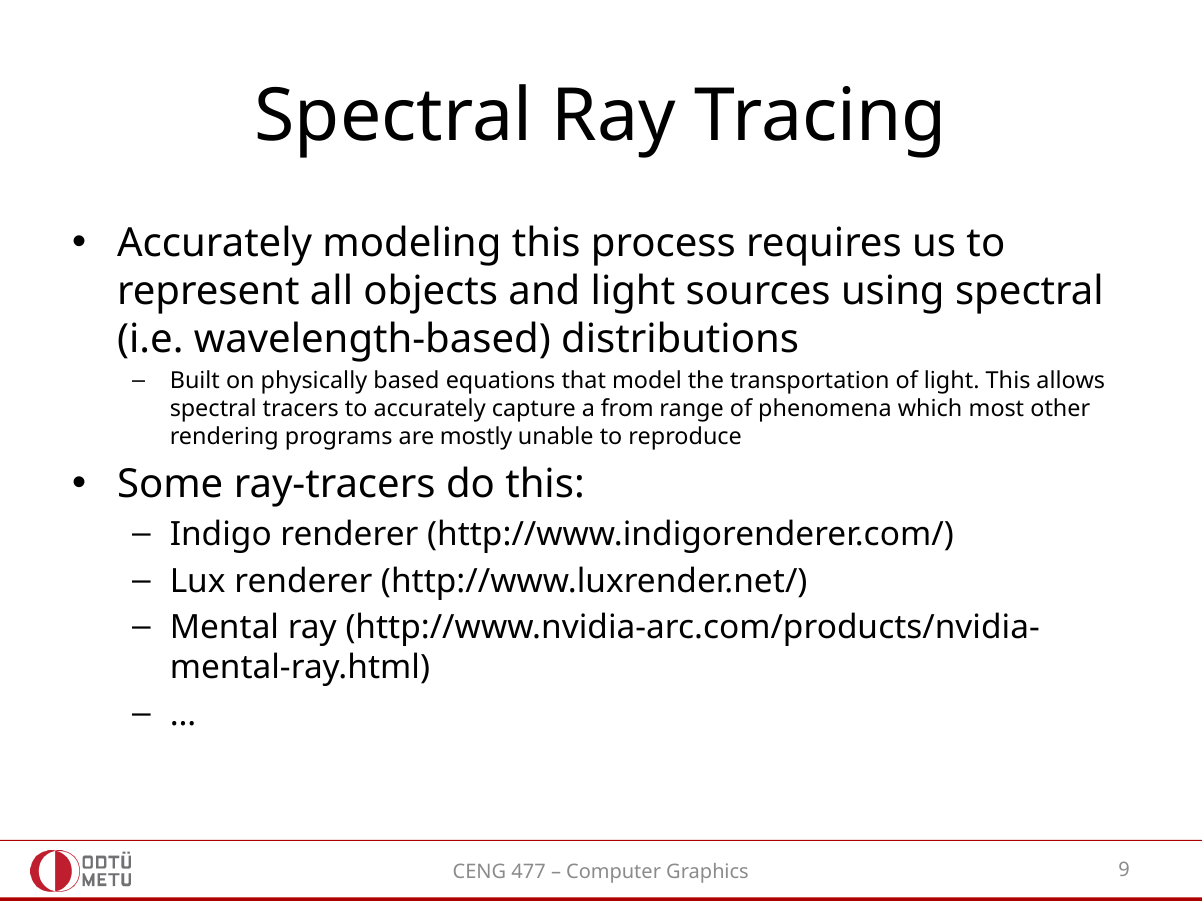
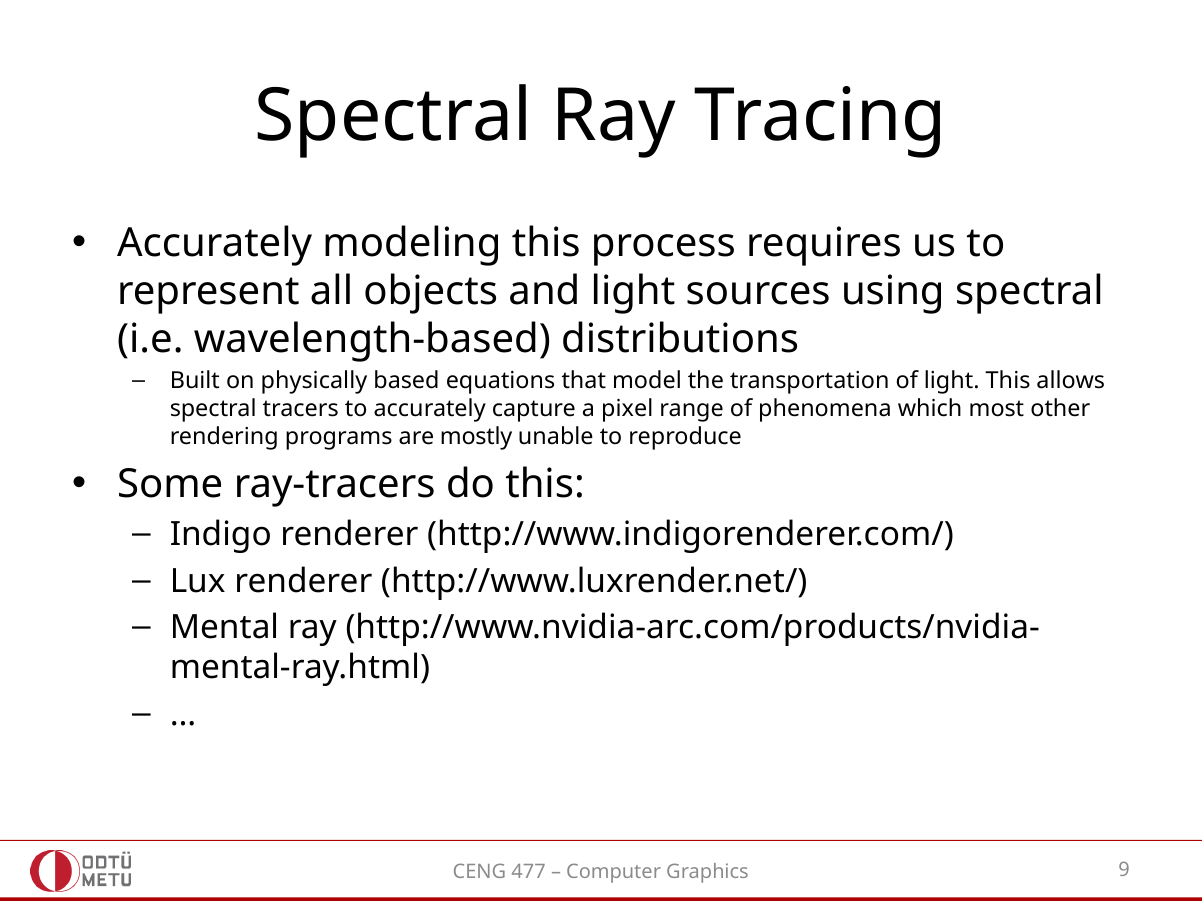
from: from -> pixel
